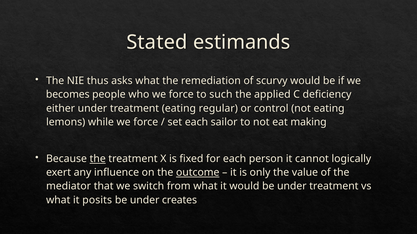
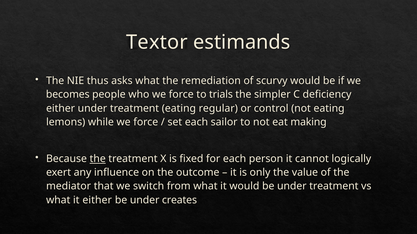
Stated: Stated -> Textor
such: such -> trials
applied: applied -> simpler
outcome underline: present -> none
it posits: posits -> either
